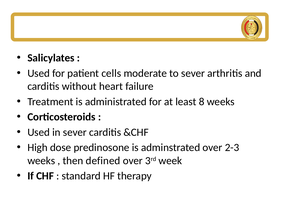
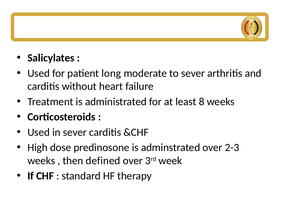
cells: cells -> long
